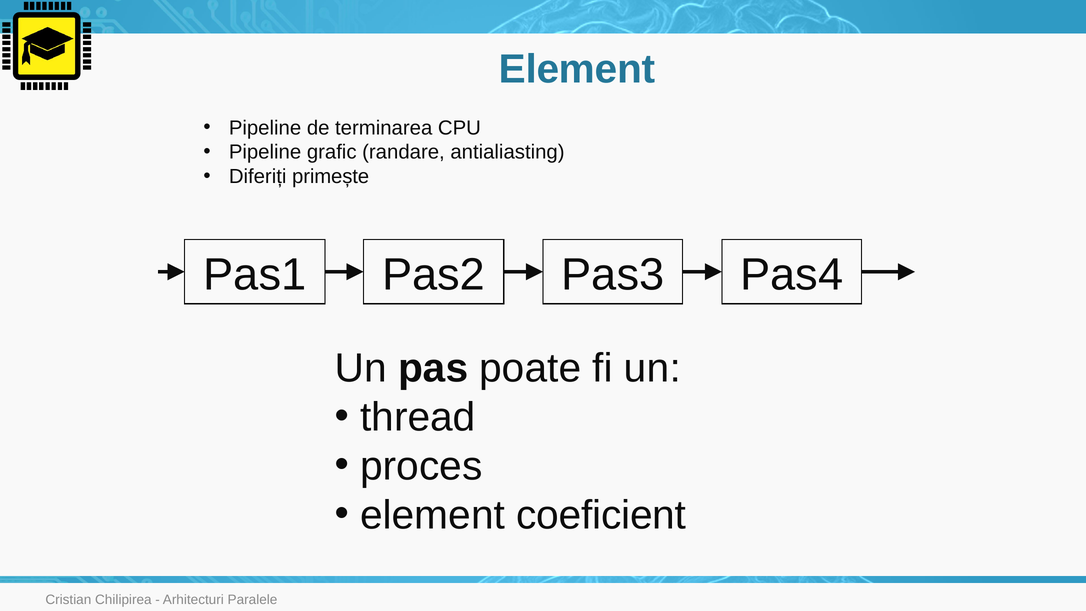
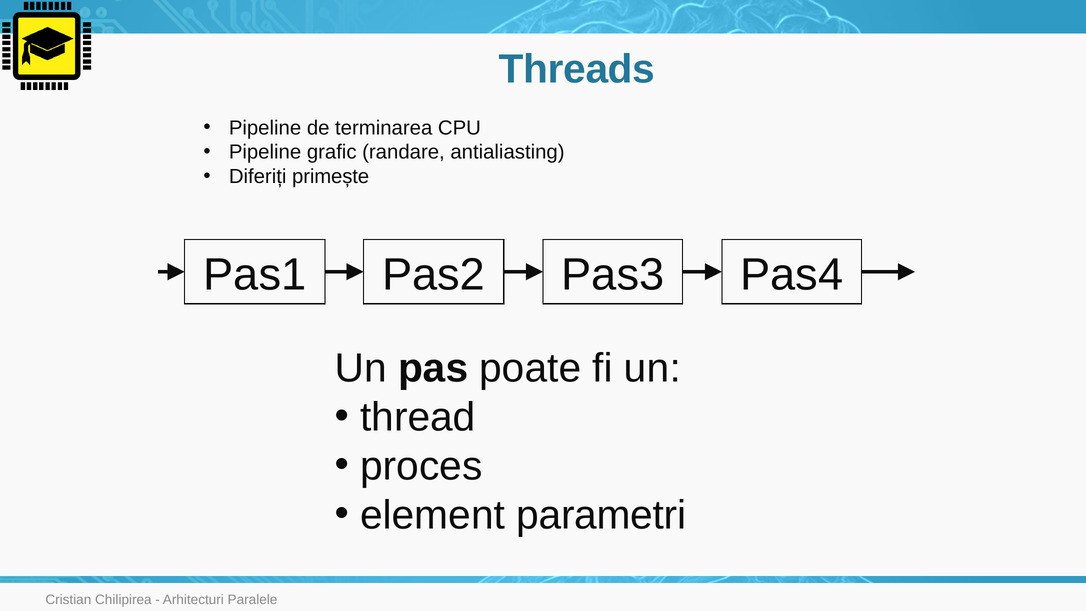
Element at (577, 69): Element -> Threads
coeficient: coeficient -> parametri
